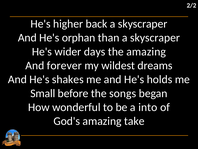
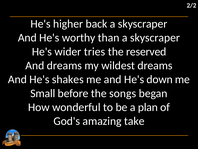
orphan: orphan -> worthy
days: days -> tries
the amazing: amazing -> reserved
And forever: forever -> dreams
holds: holds -> down
into: into -> plan
